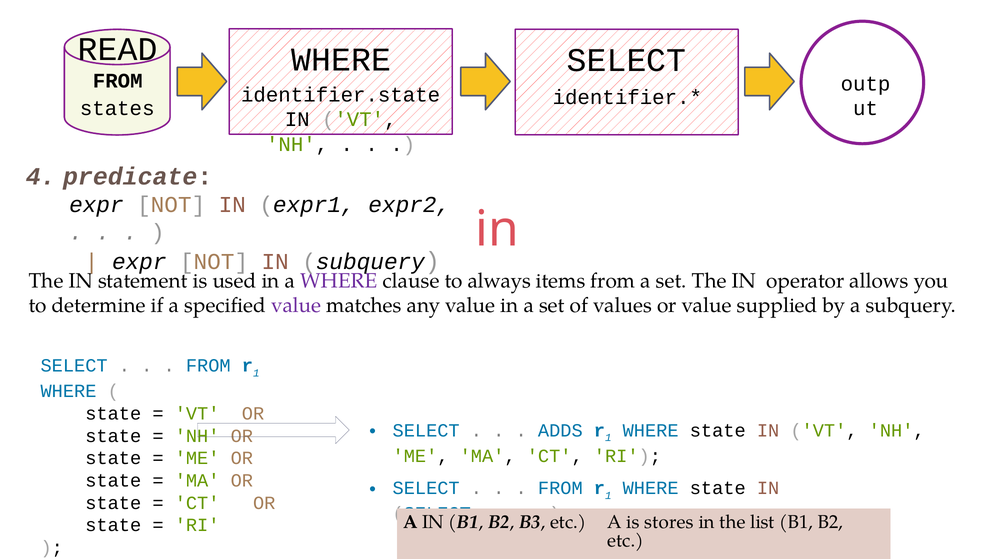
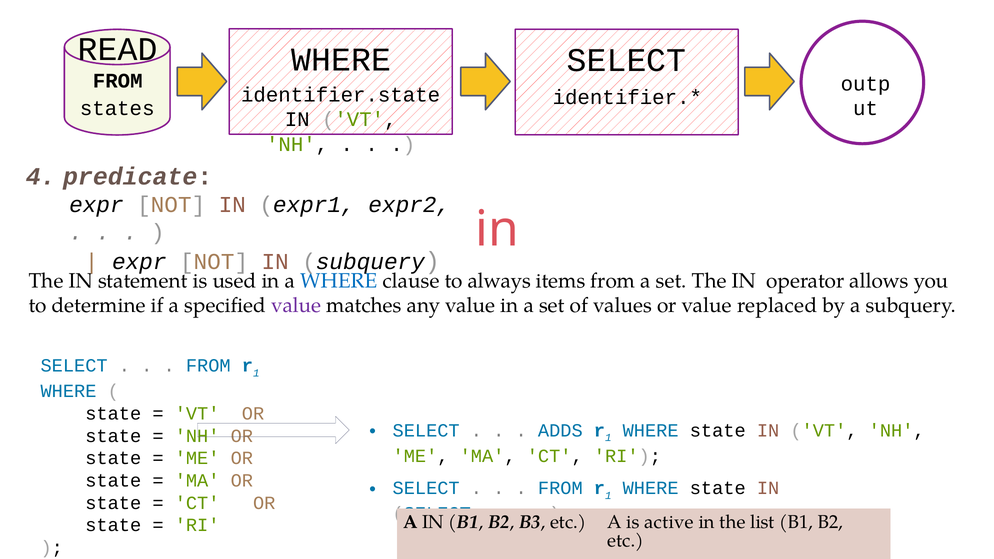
WHERE at (339, 281) colour: purple -> blue
supplied: supplied -> replaced
stores: stores -> active
